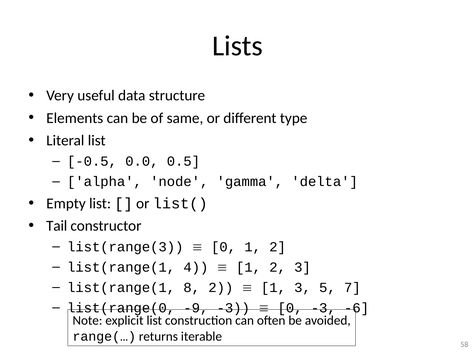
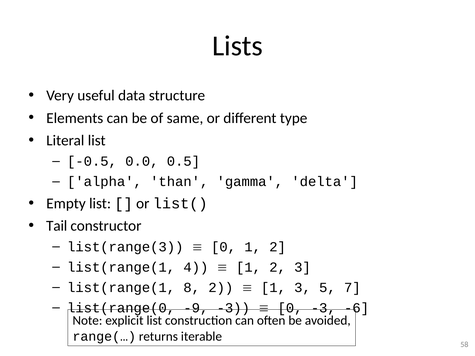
node: node -> than
